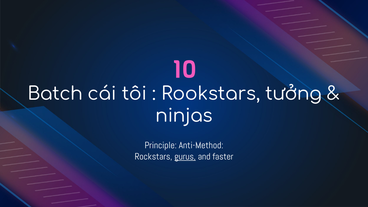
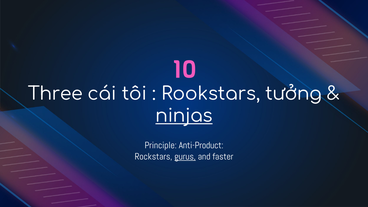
Batch: Batch -> Three
ninjas underline: none -> present
Anti-Method: Anti-Method -> Anti-Product
